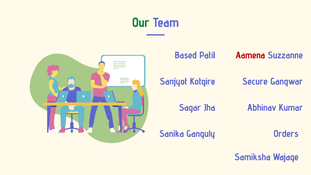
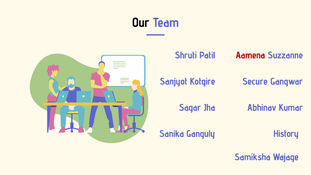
Our colour: green -> black
Based: Based -> Shruti
Orders: Orders -> History
